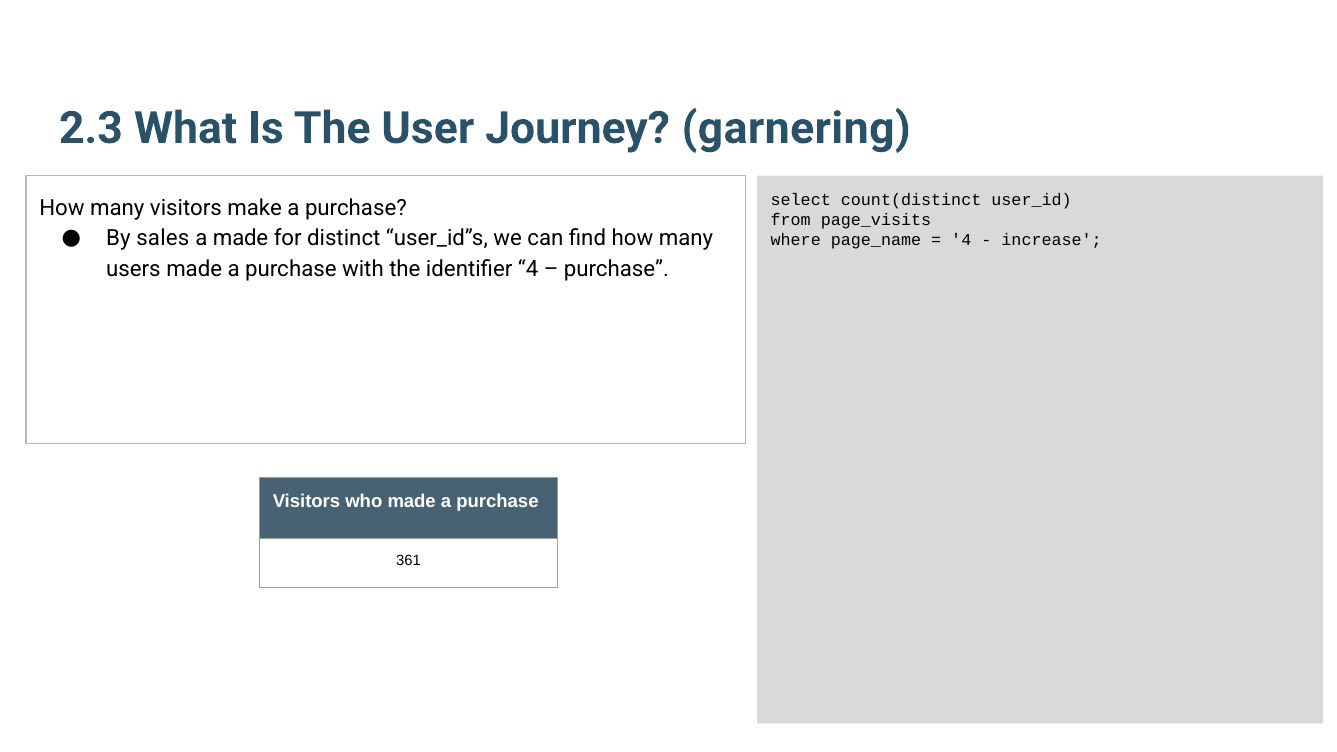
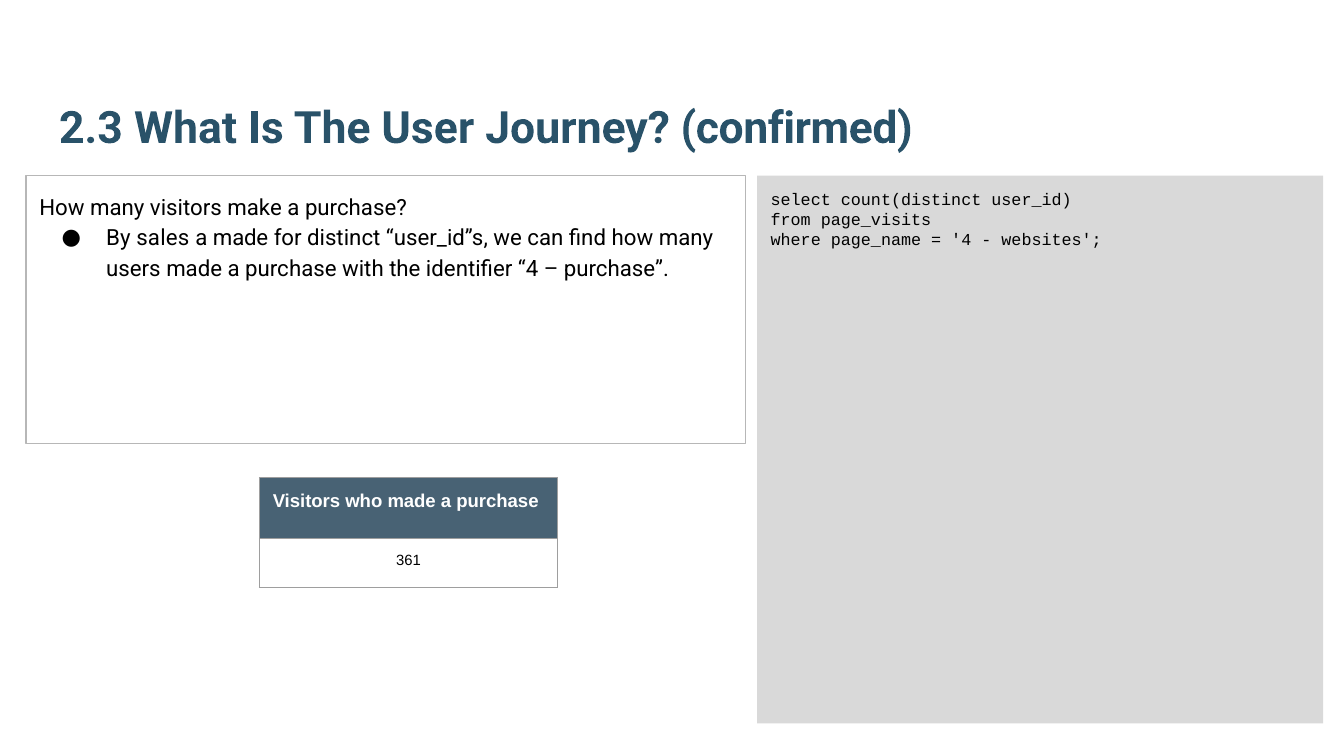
garnering: garnering -> confirmed
increase: increase -> websites
